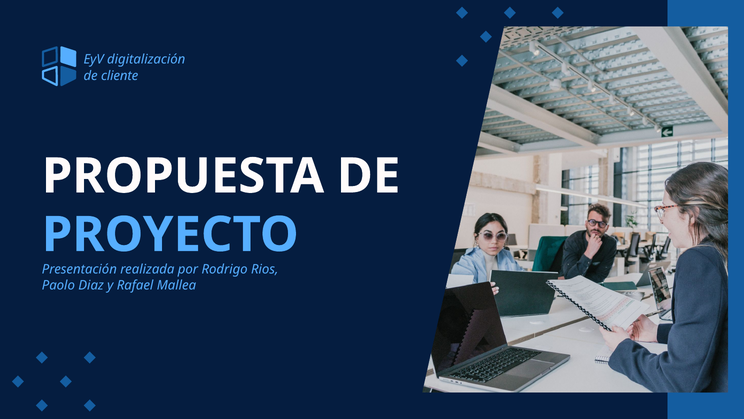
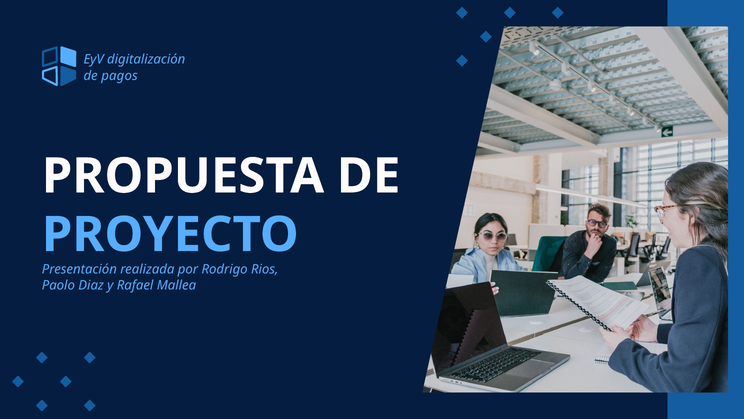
cliente: cliente -> pagos
